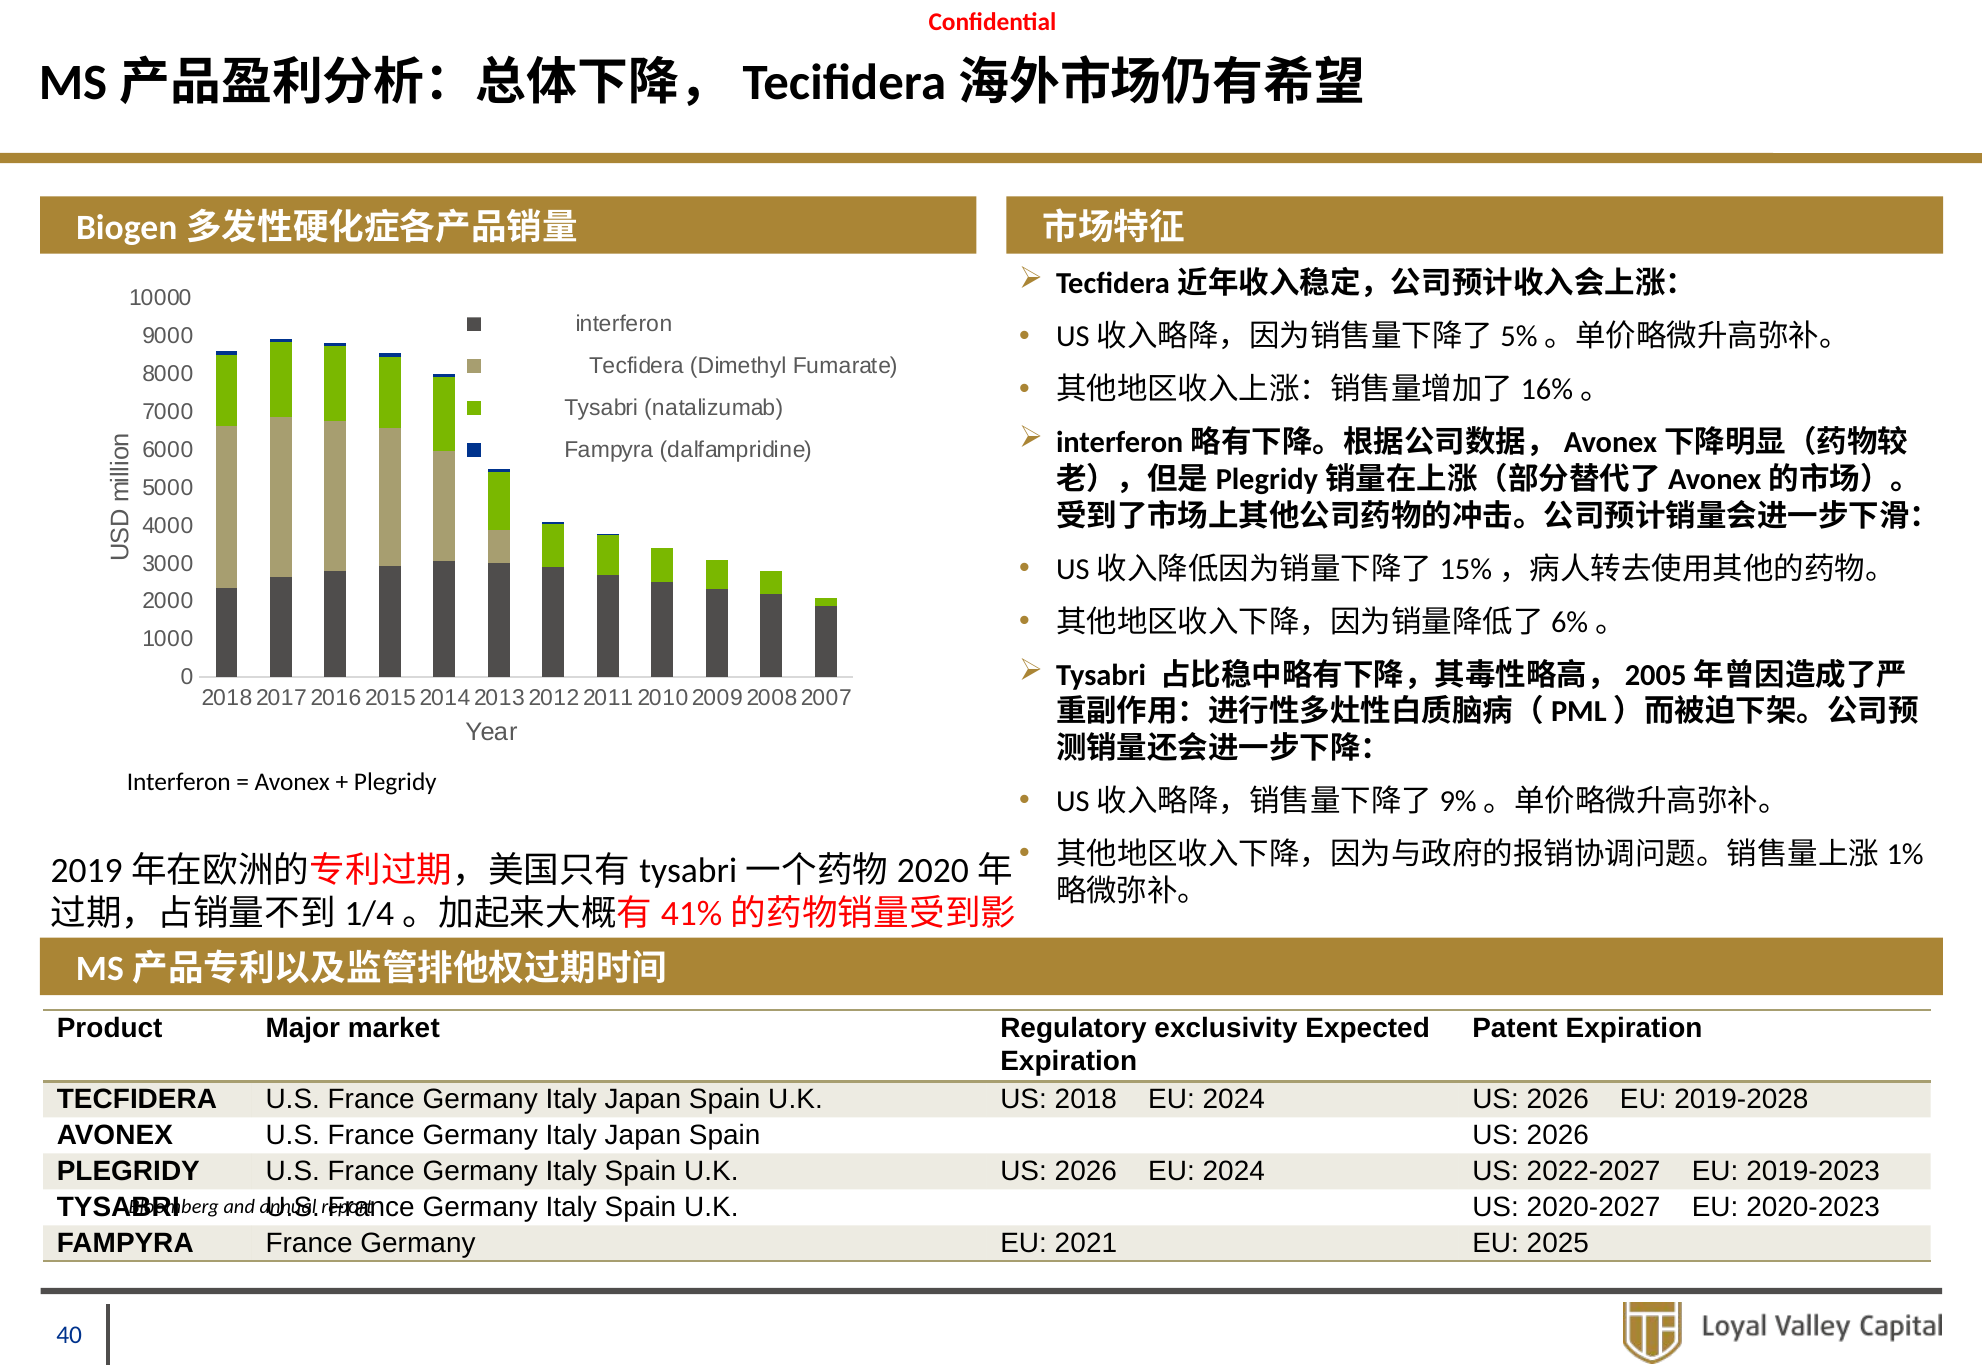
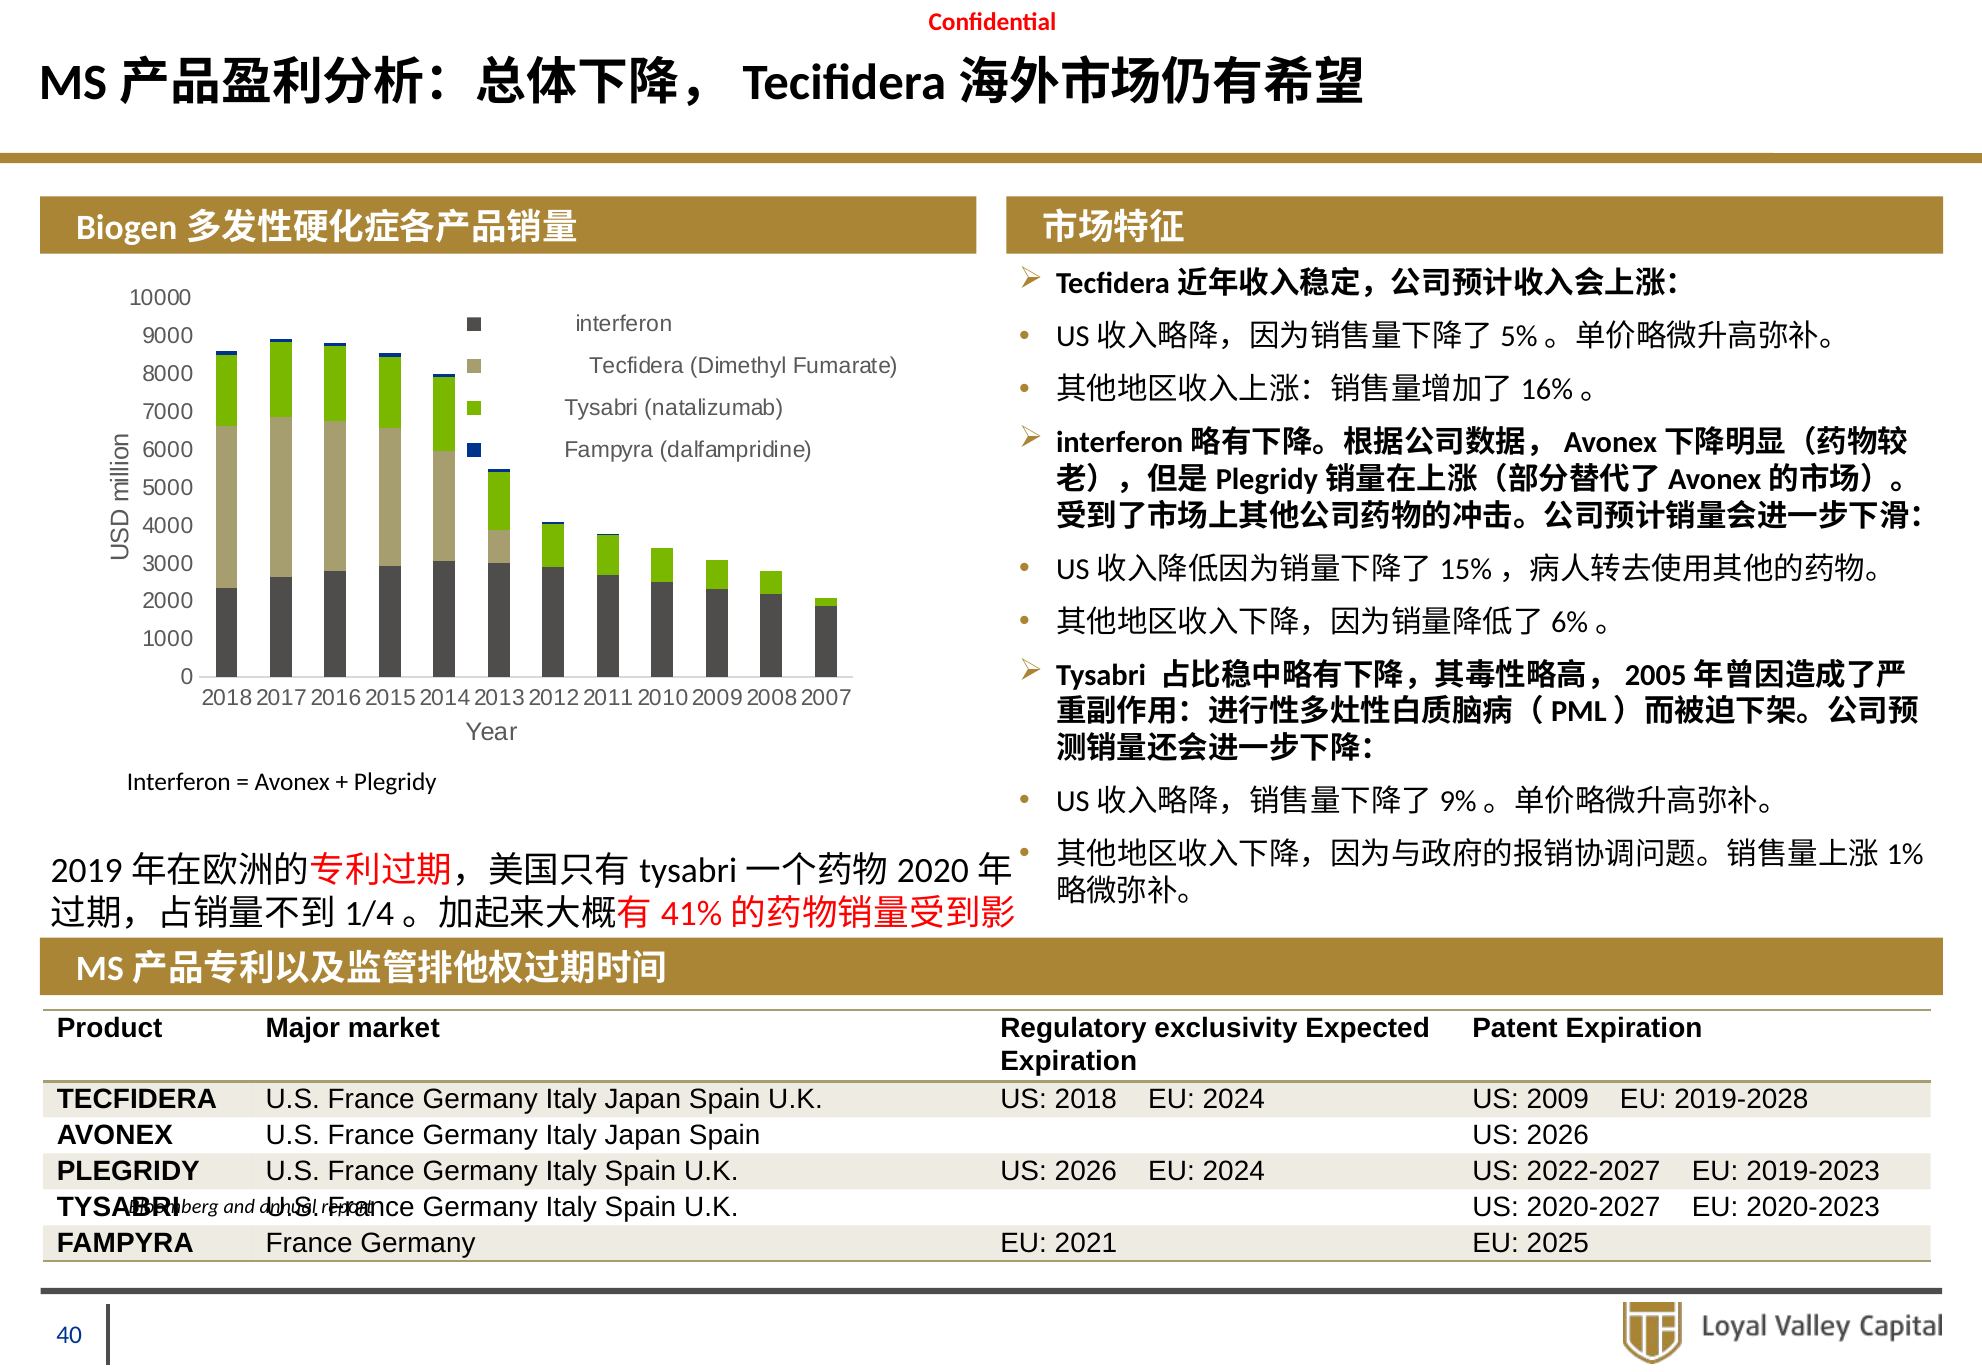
2024 US 2026: 2026 -> 2009
